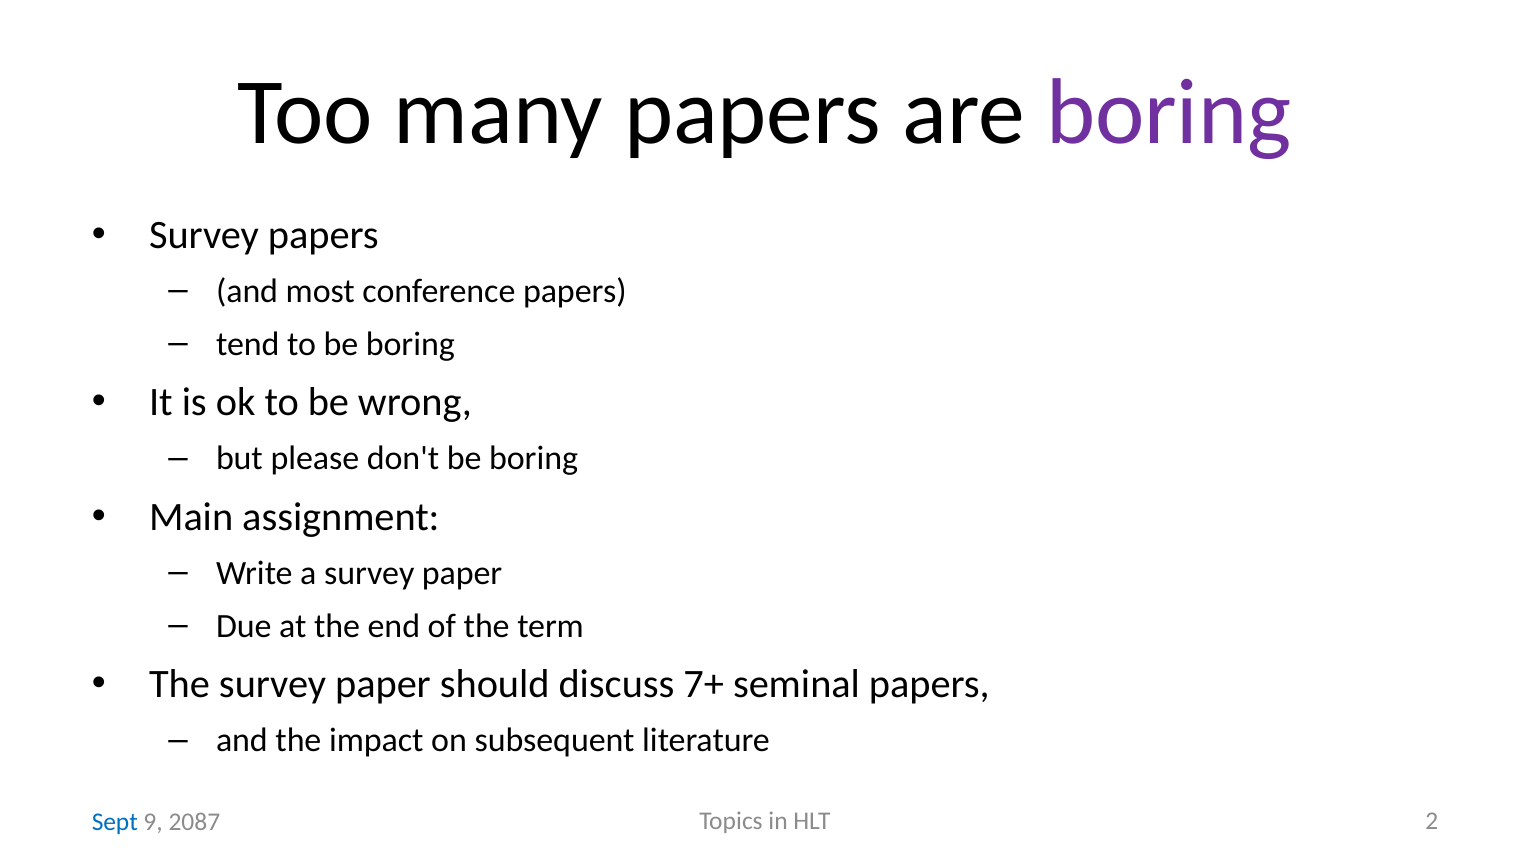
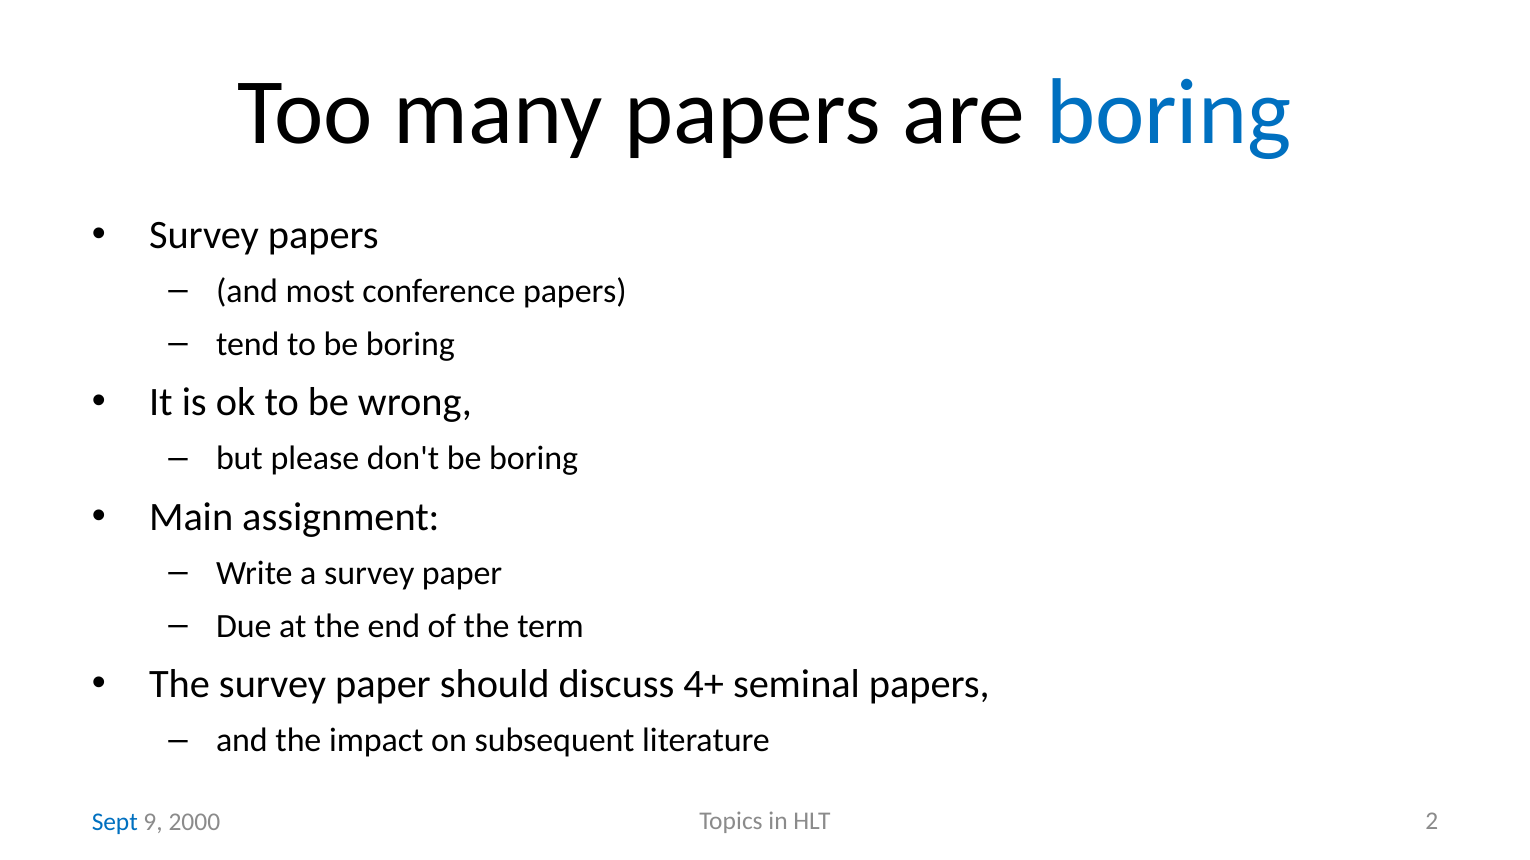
boring at (1169, 113) colour: purple -> blue
7+: 7+ -> 4+
2087: 2087 -> 2000
